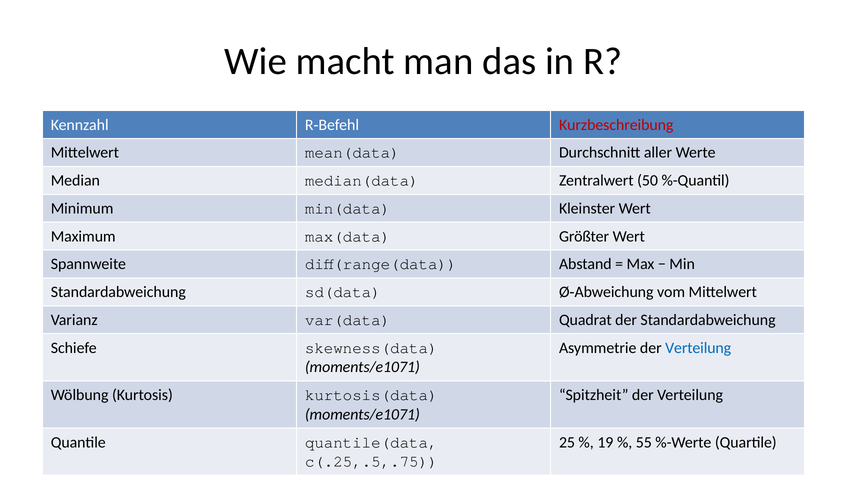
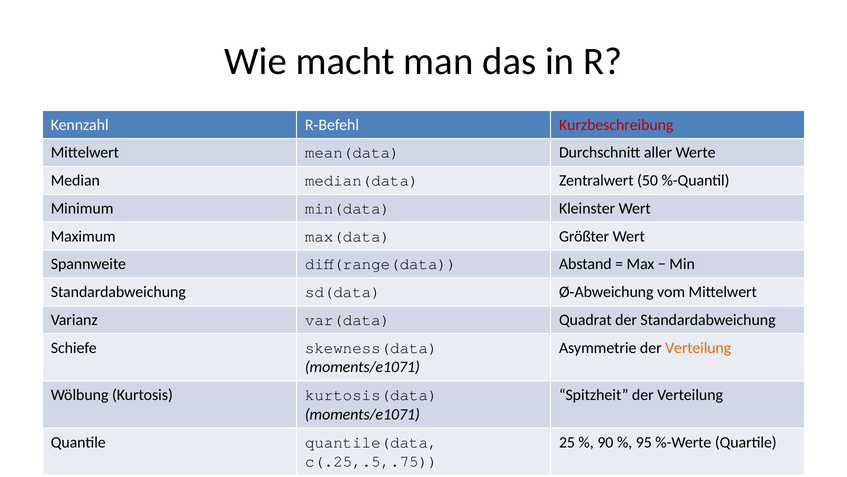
Verteilung at (698, 347) colour: blue -> orange
19: 19 -> 90
55: 55 -> 95
